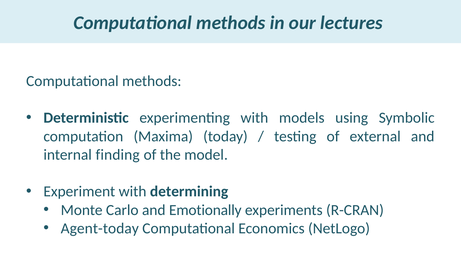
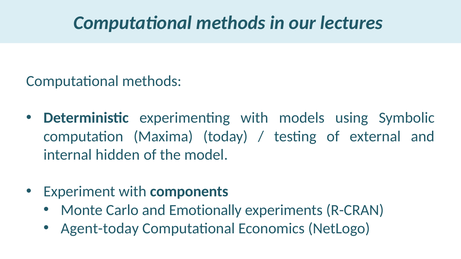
finding: finding -> hidden
determining: determining -> components
